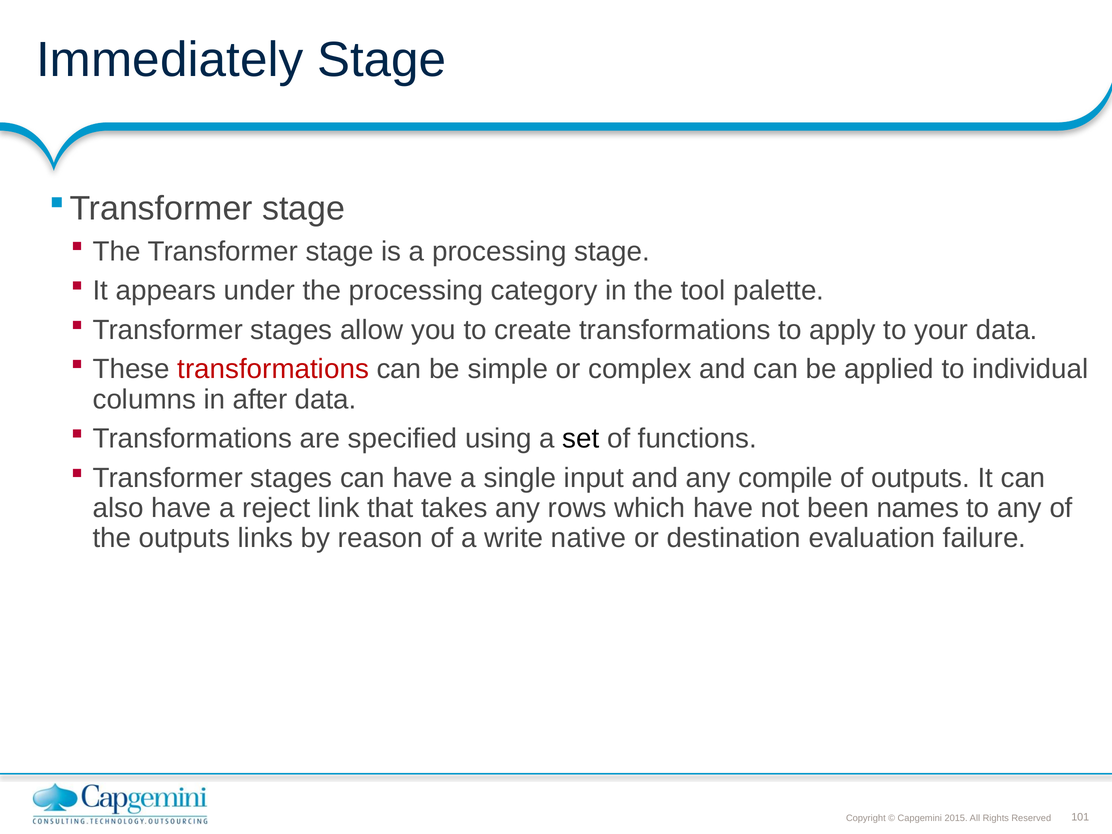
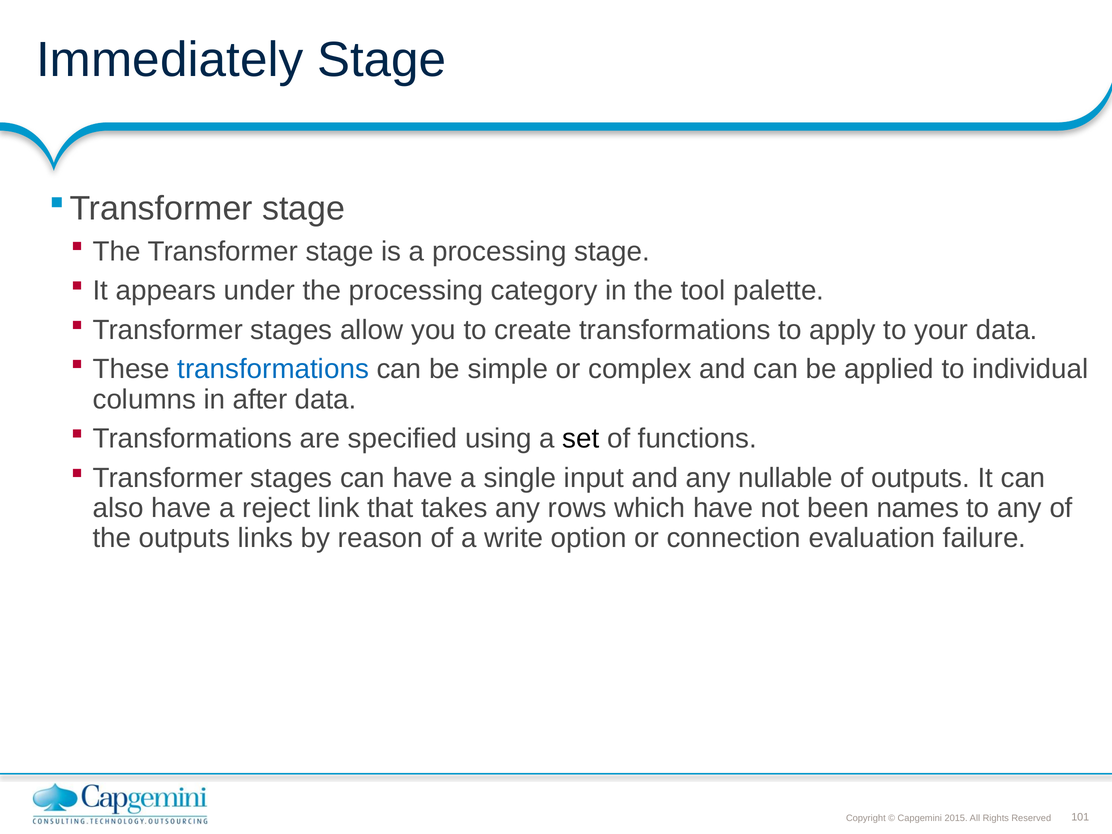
transformations at (273, 369) colour: red -> blue
compile: compile -> nullable
native: native -> option
destination: destination -> connection
